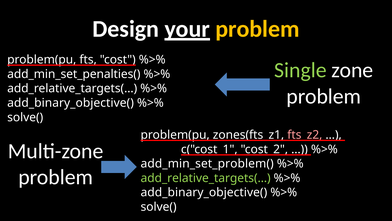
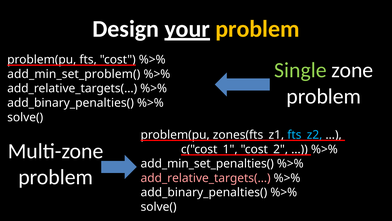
add_min_set_penalties(: add_min_set_penalties( -> add_min_set_problem(
add_binary_objective( at (71, 103): add_binary_objective( -> add_binary_penalties(
fts_z2 colour: pink -> light blue
add_min_set_problem(: add_min_set_problem( -> add_min_set_penalties(
add_relative_targets(… at (206, 178) colour: light green -> pink
add_binary_objective( at (204, 192): add_binary_objective( -> add_binary_penalties(
